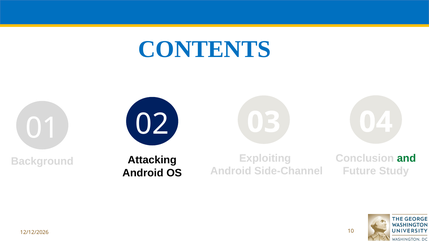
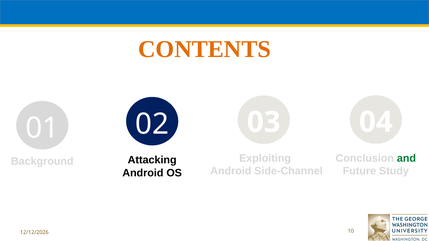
CONTENTS colour: blue -> orange
